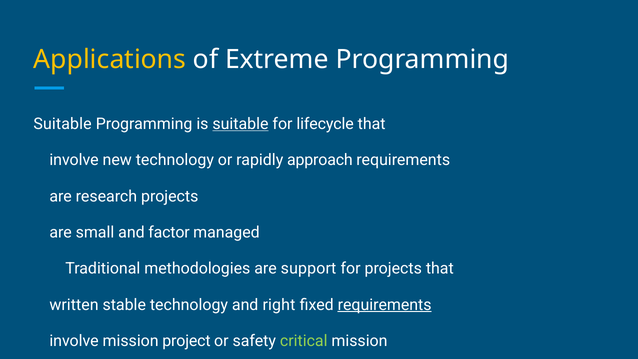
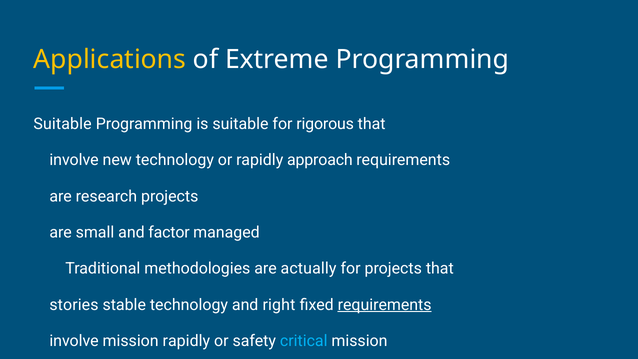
suitable at (240, 124) underline: present -> none
lifecycle: lifecycle -> rigorous
support: support -> actually
written: written -> stories
mission project: project -> rapidly
critical colour: light green -> light blue
